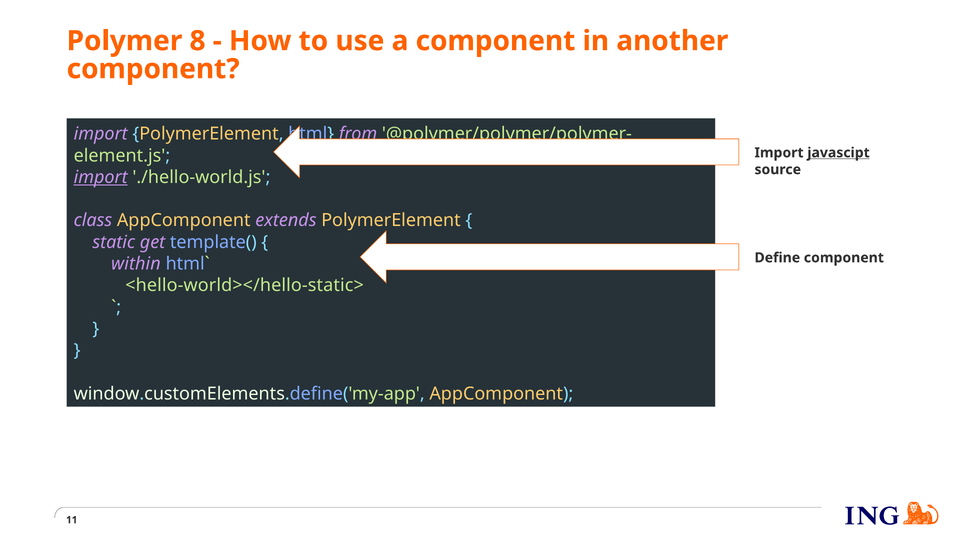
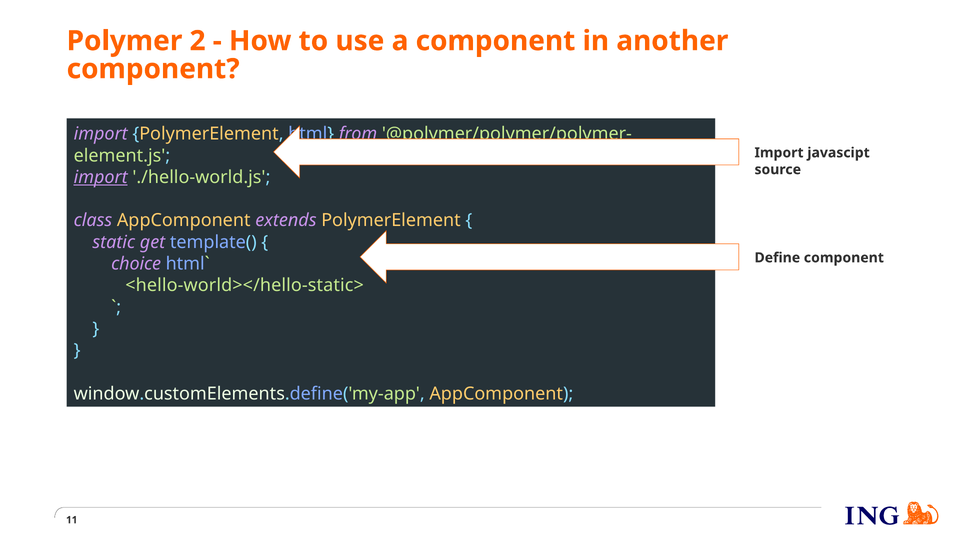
8: 8 -> 2
javascipt underline: present -> none
within: within -> choice
